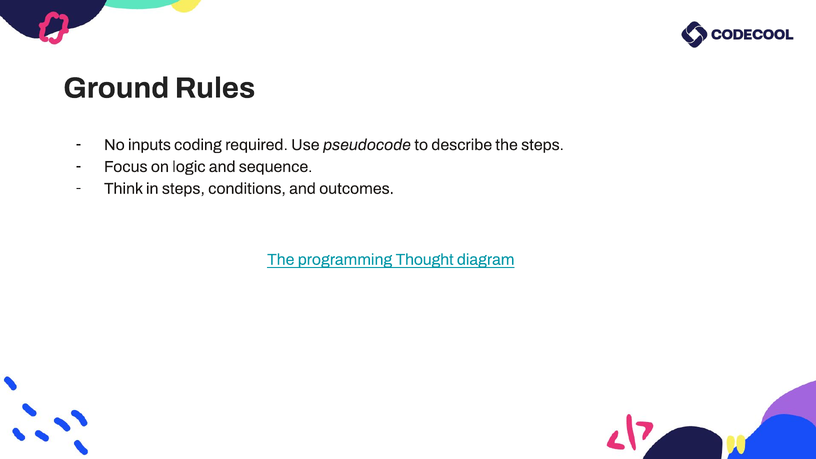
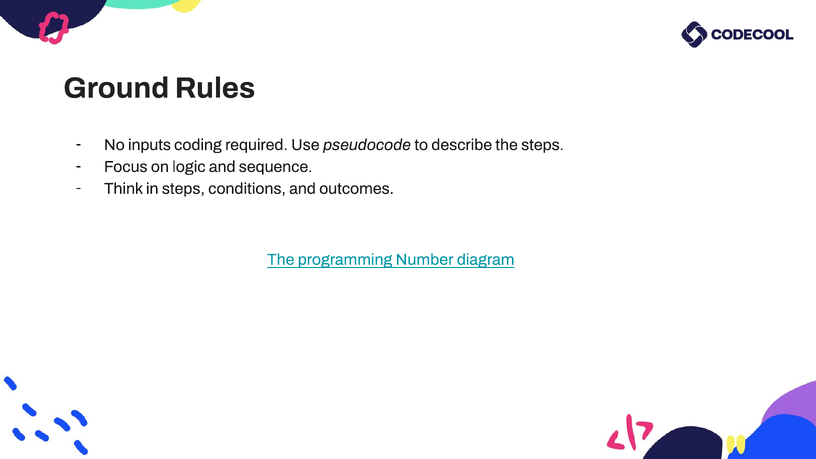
Thought: Thought -> Number
